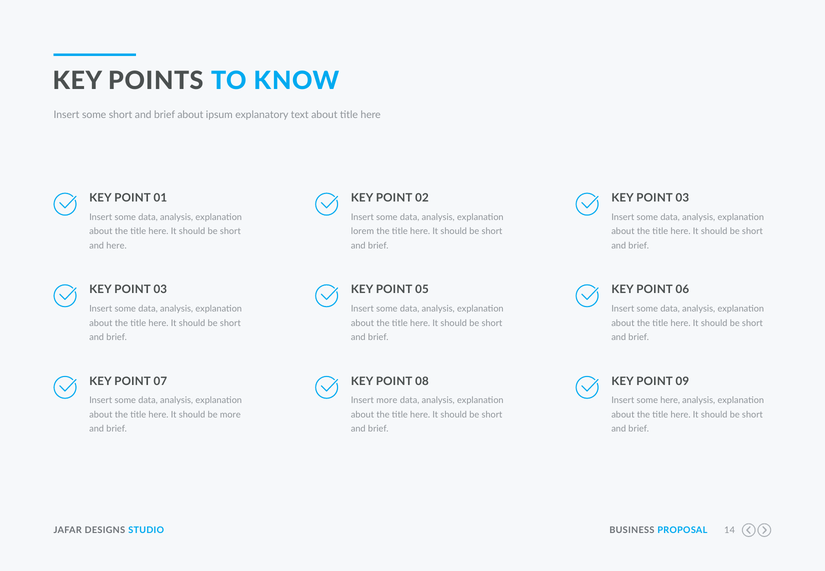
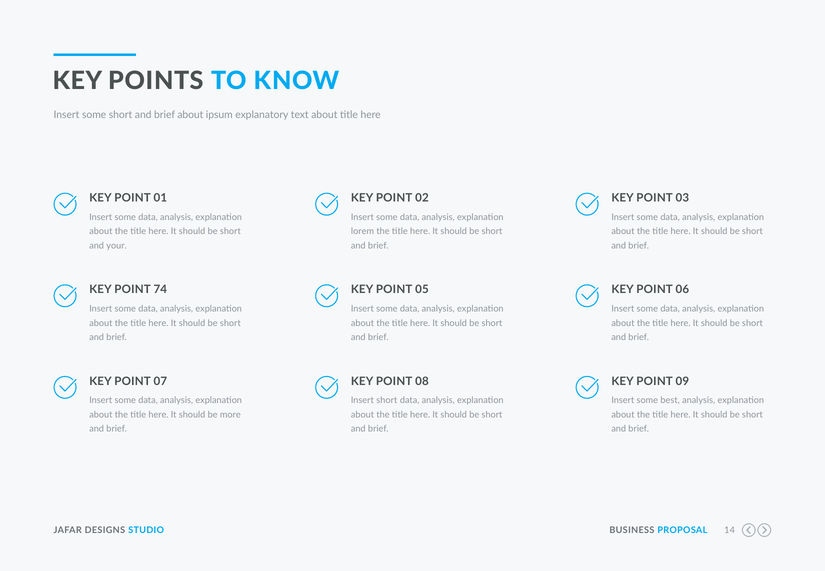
and here: here -> your
03 at (160, 290): 03 -> 74
Insert more: more -> short
some here: here -> best
